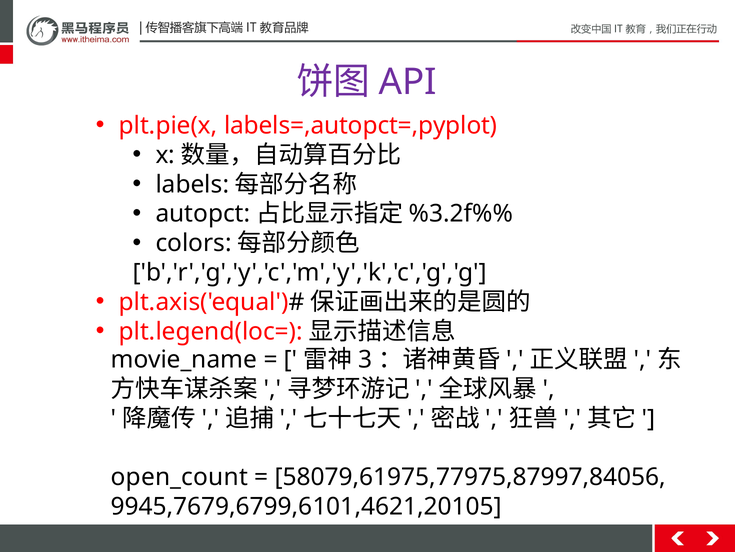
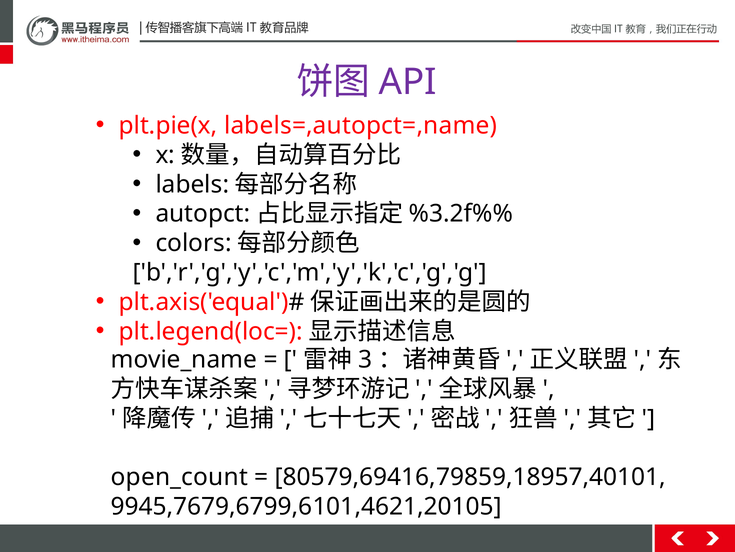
labels=,autopct=,pyplot: labels=,autopct=,pyplot -> labels=,autopct=,name
58079,61975,77975,87997,84056: 58079,61975,77975,87997,84056 -> 80579,69416,79859,18957,40101
